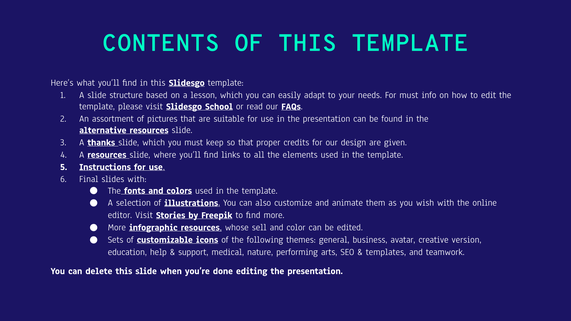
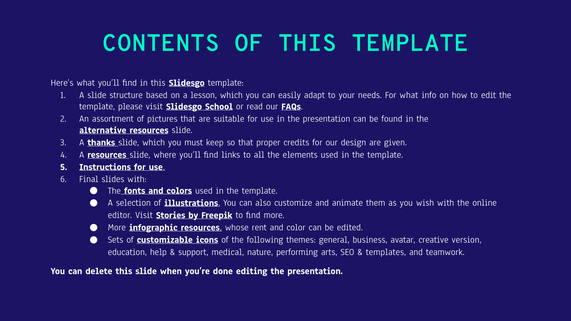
For must: must -> what
sell: sell -> rent
